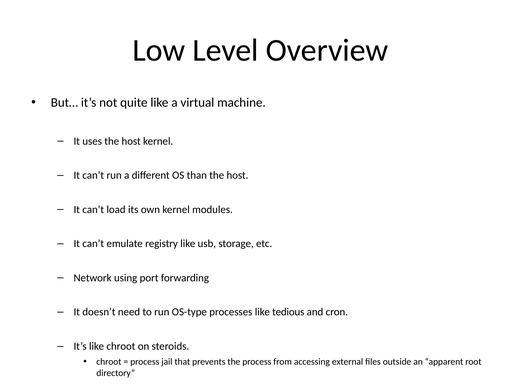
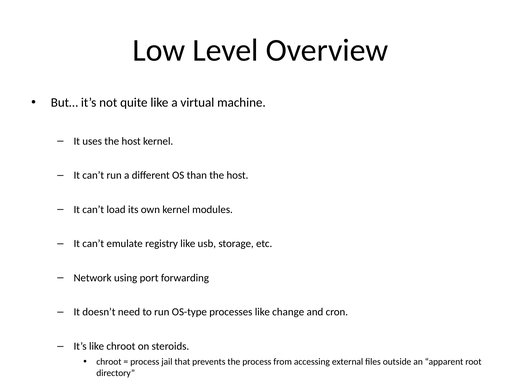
tedious: tedious -> change
